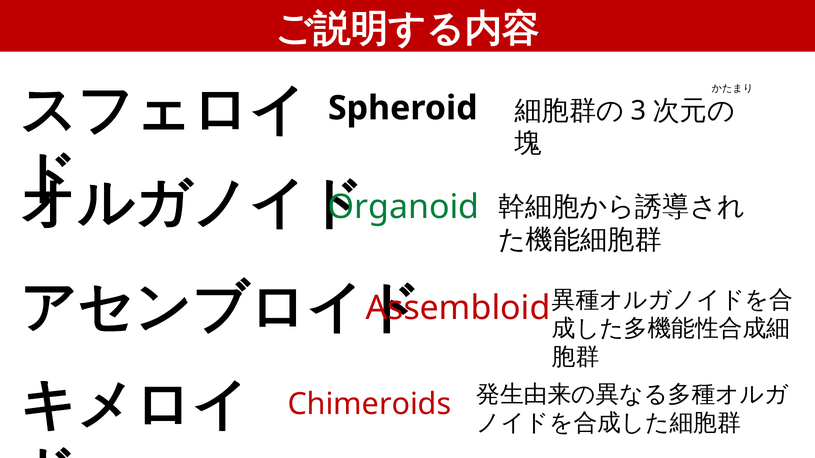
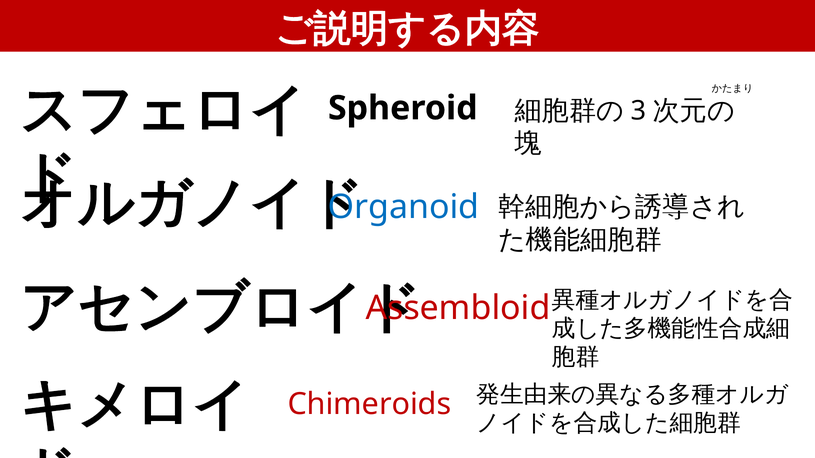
Organoid colour: green -> blue
